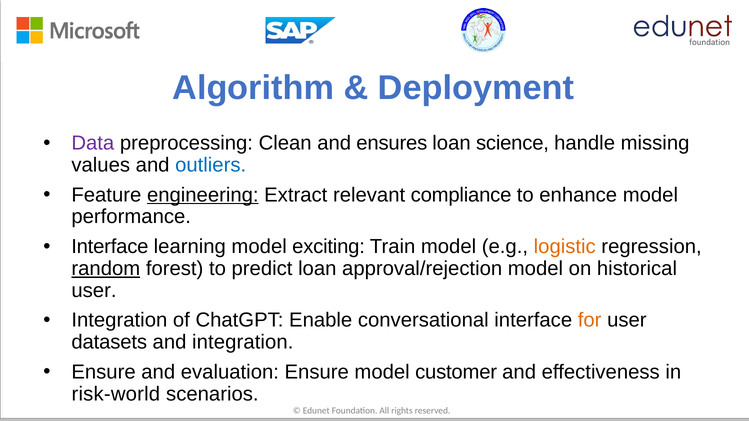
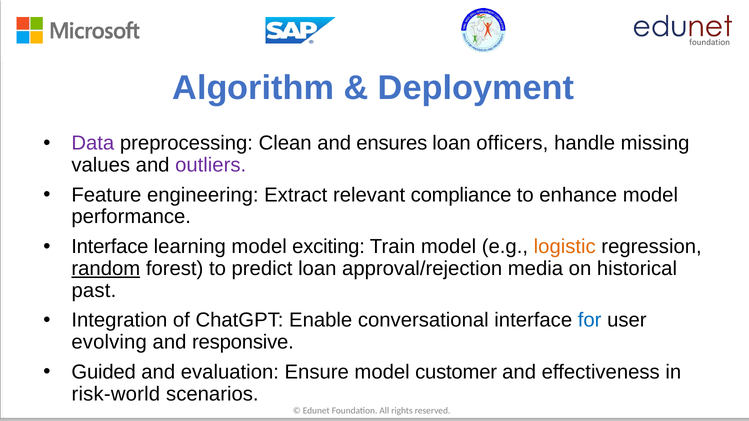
science: science -> officers
outliers colour: blue -> purple
engineering underline: present -> none
approval/rejection model: model -> media
user at (94, 291): user -> past
for colour: orange -> blue
datasets: datasets -> evolving
and integration: integration -> responsive
Ensure at (104, 372): Ensure -> Guided
